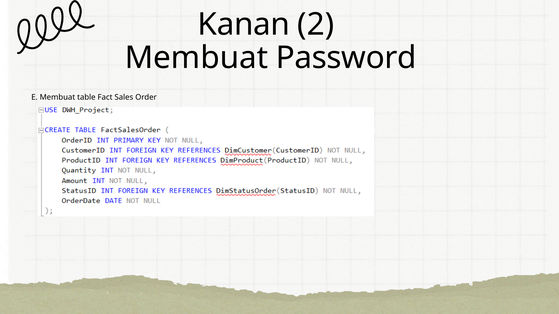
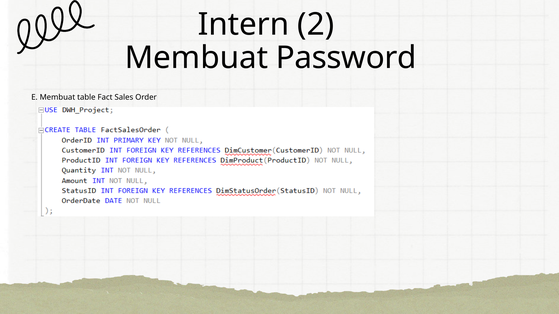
Kanan: Kanan -> Intern
